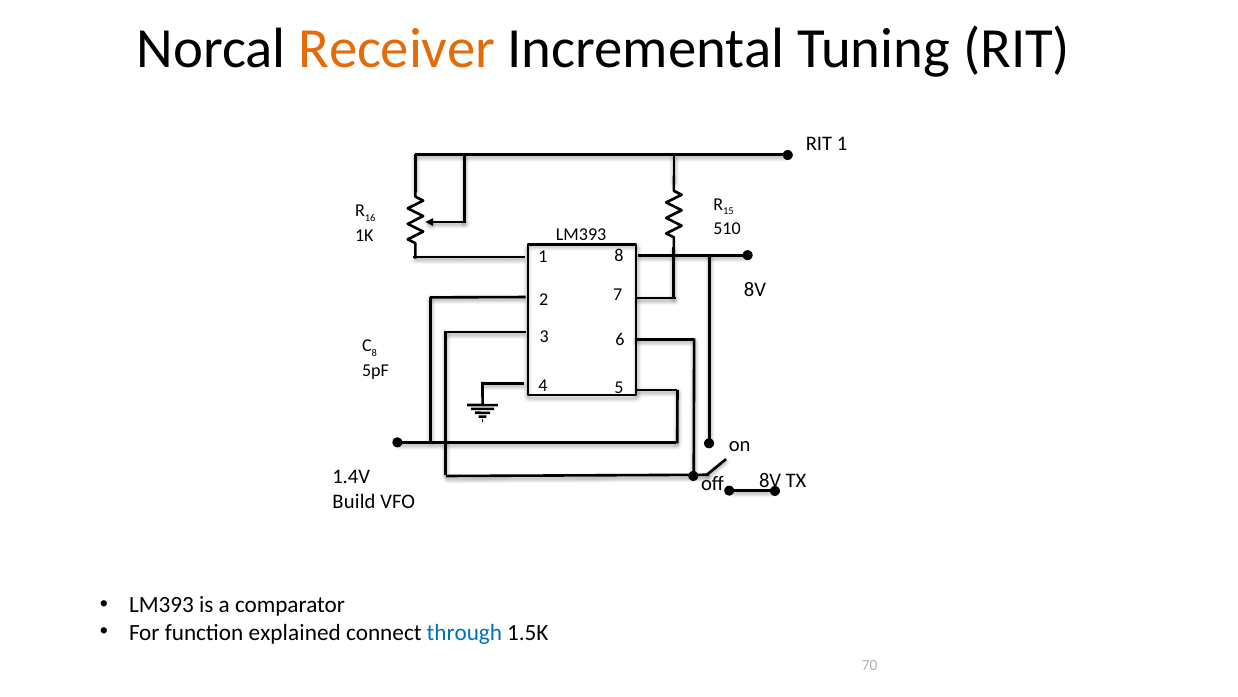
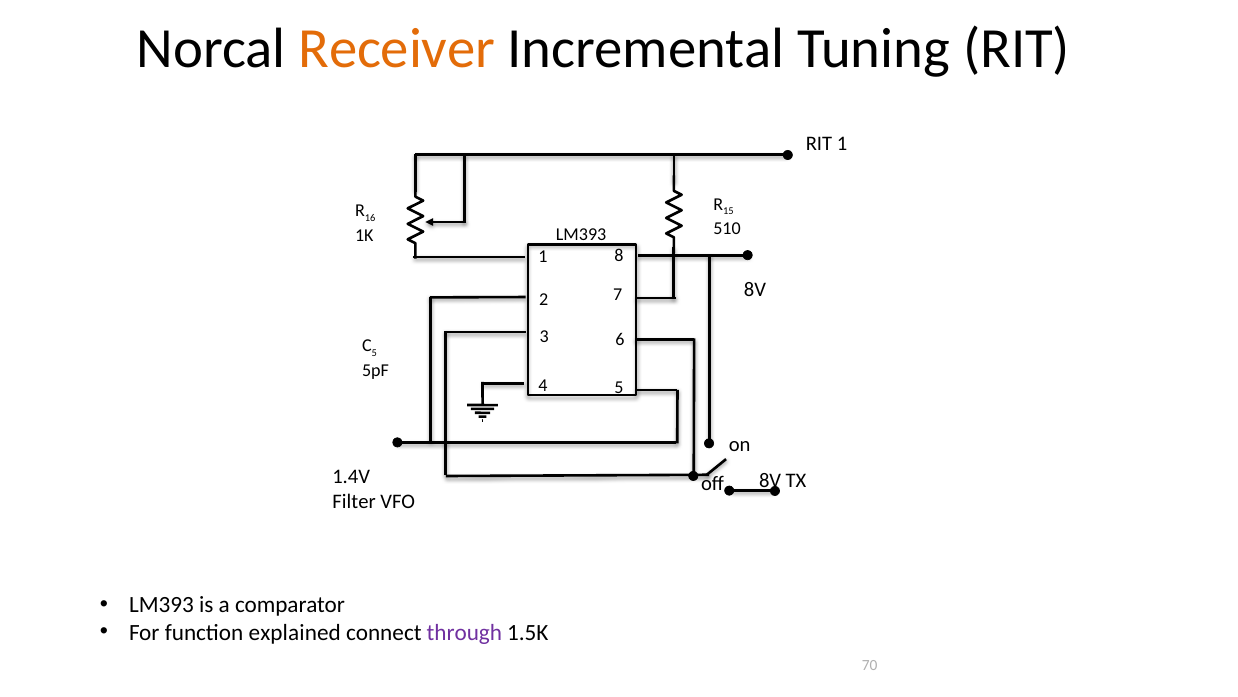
8 at (374, 353): 8 -> 5
Build: Build -> Filter
through colour: blue -> purple
